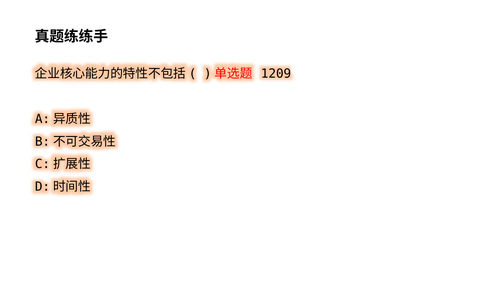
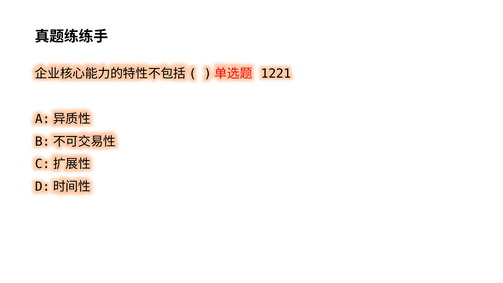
1209: 1209 -> 1221
